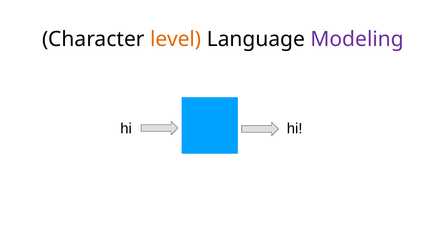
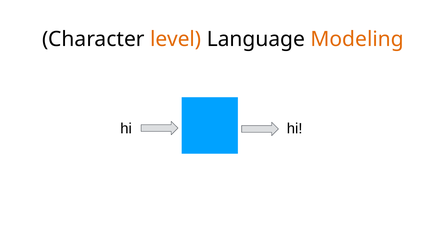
Modeling colour: purple -> orange
